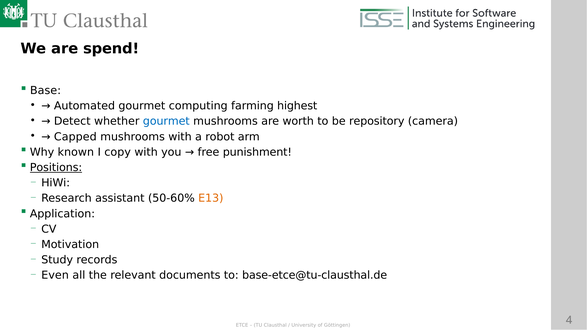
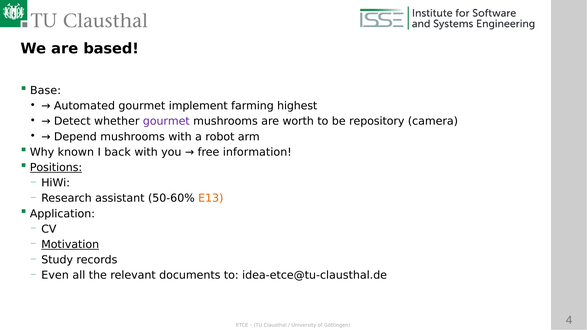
spend: spend -> based
computing: computing -> implement
gourmet at (166, 121) colour: blue -> purple
Capped: Capped -> Depend
copy: copy -> back
punishment: punishment -> information
Motivation underline: none -> present
base-etce@tu-clausthal.de: base-etce@tu-clausthal.de -> idea-etce@tu-clausthal.de
